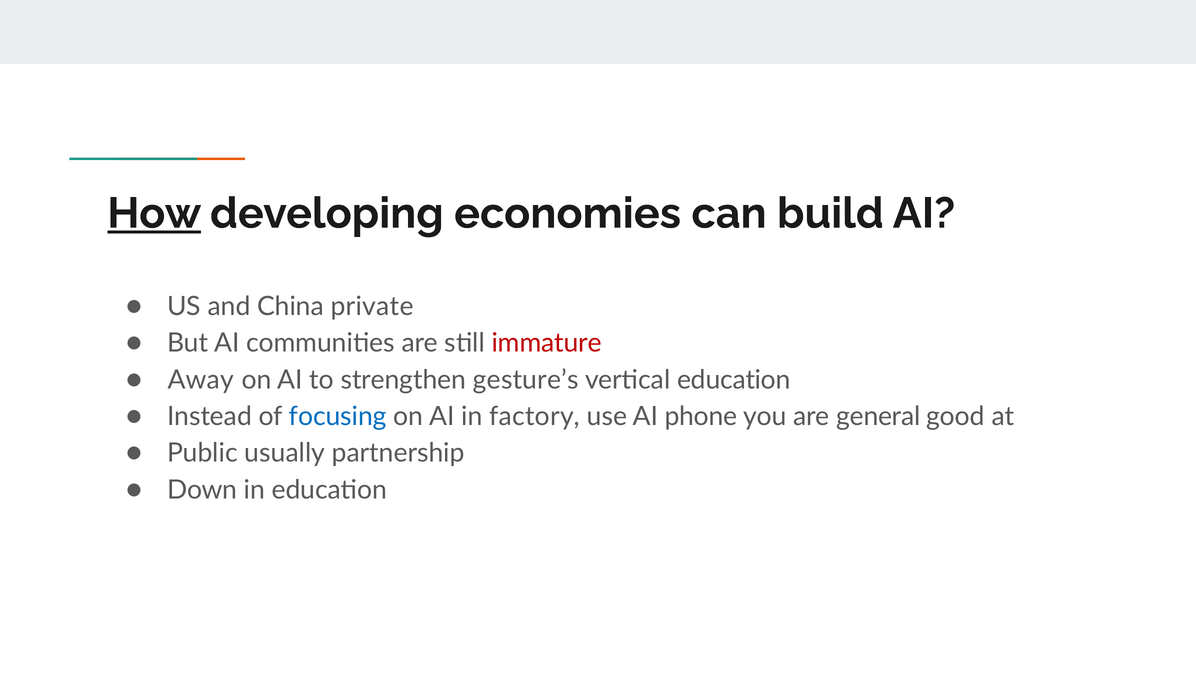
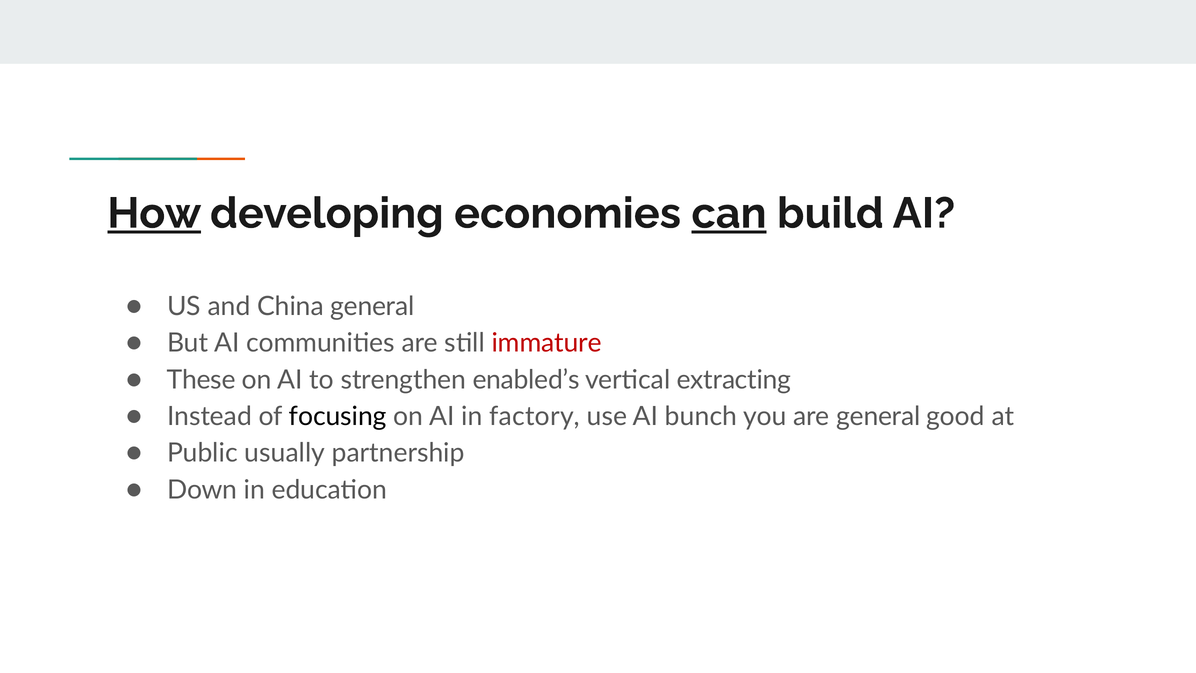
can underline: none -> present
China private: private -> general
Away: Away -> These
gesture’s: gesture’s -> enabled’s
vertical education: education -> extracting
focusing colour: blue -> black
phone: phone -> bunch
